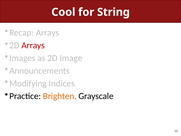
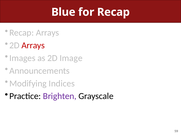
Cool: Cool -> Blue
for String: String -> Recap
Brighten colour: orange -> purple
